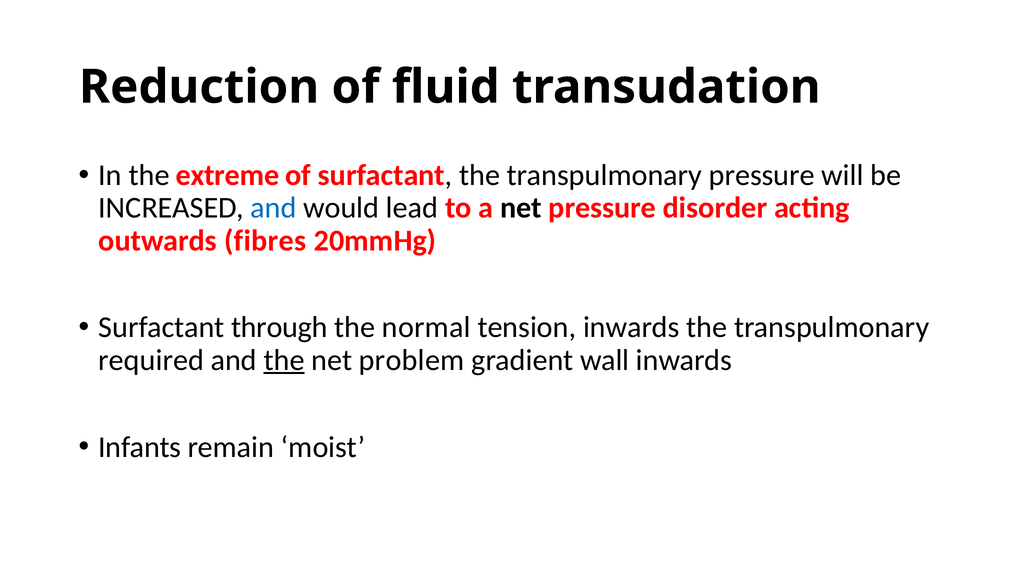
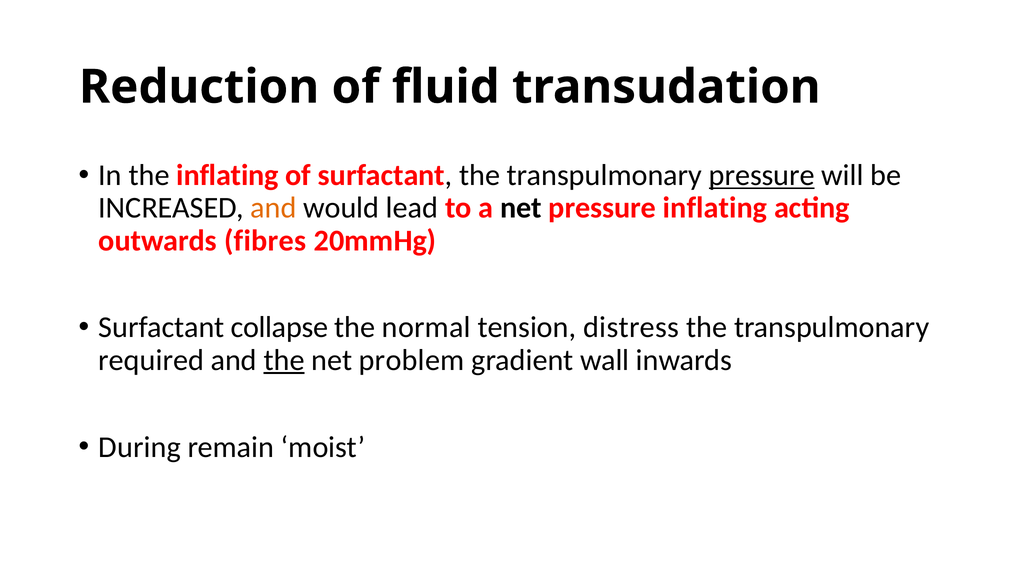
the extreme: extreme -> inflating
pressure at (762, 175) underline: none -> present
and at (273, 208) colour: blue -> orange
pressure disorder: disorder -> inflating
through: through -> collapse
tension inwards: inwards -> distress
Infants: Infants -> During
